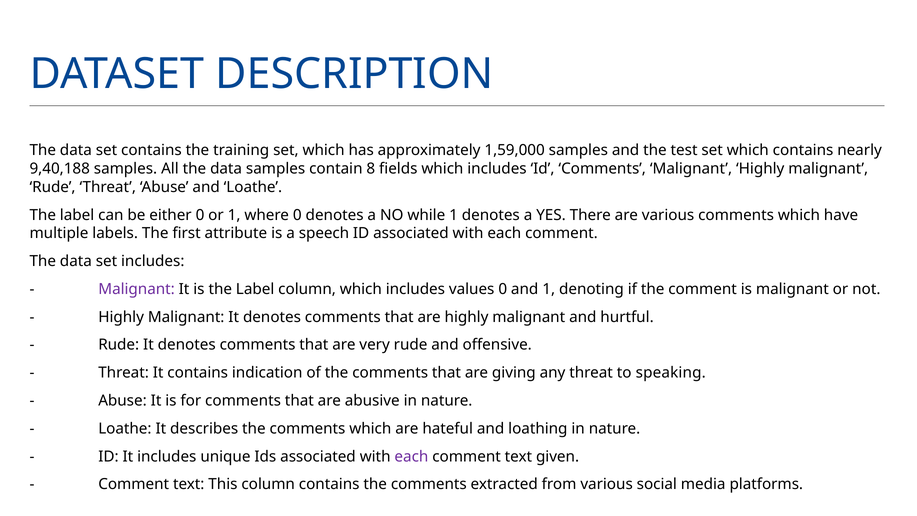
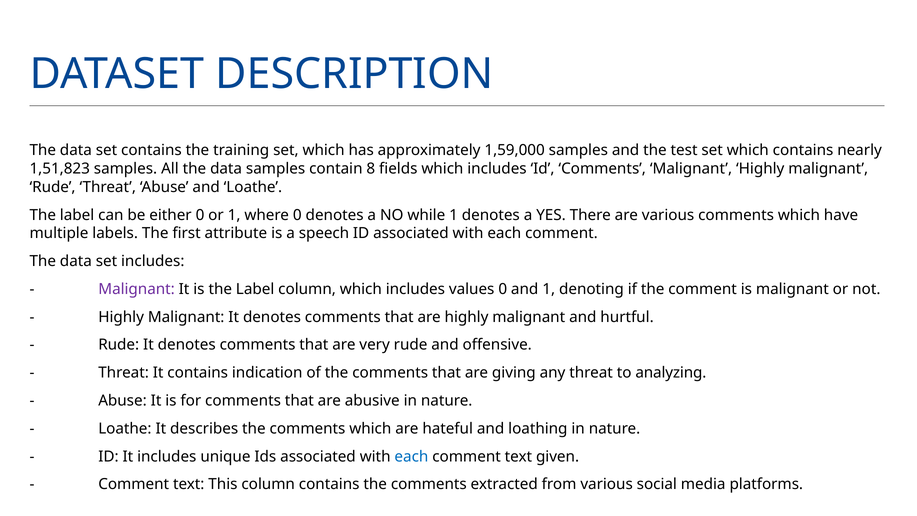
9,40,188: 9,40,188 -> 1,51,823
speaking: speaking -> analyzing
each at (411, 456) colour: purple -> blue
